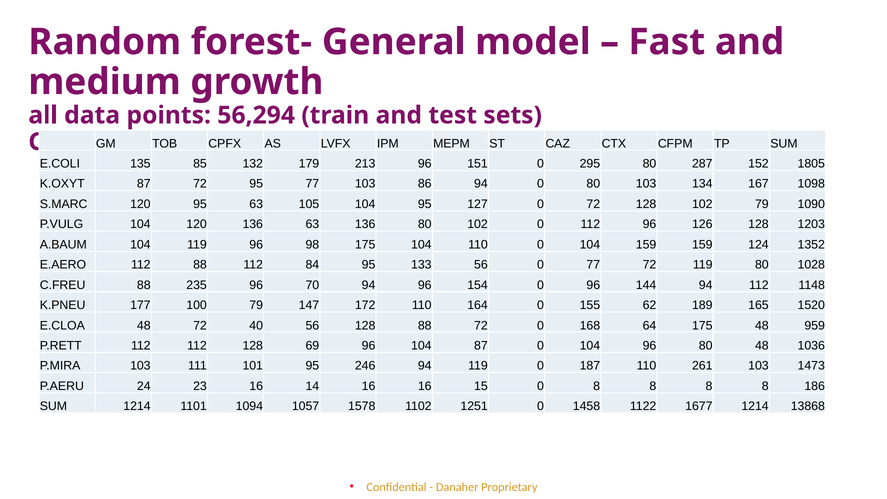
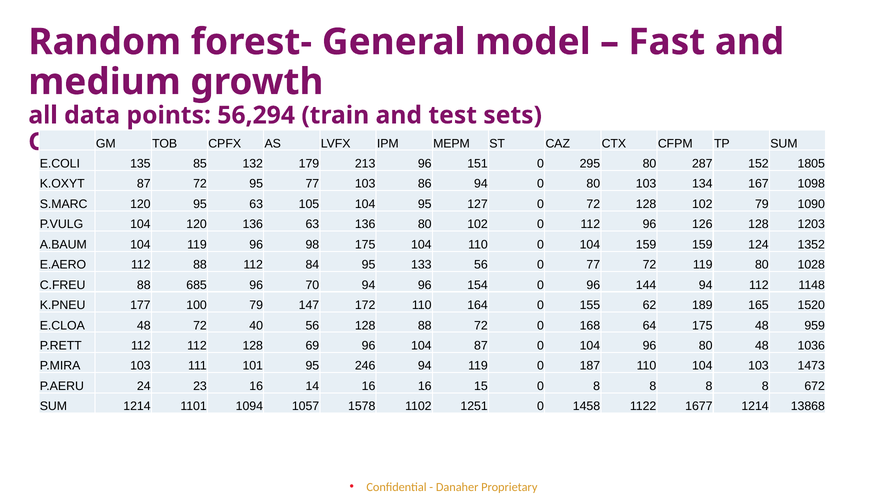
235: 235 -> 685
110 261: 261 -> 104
186: 186 -> 672
